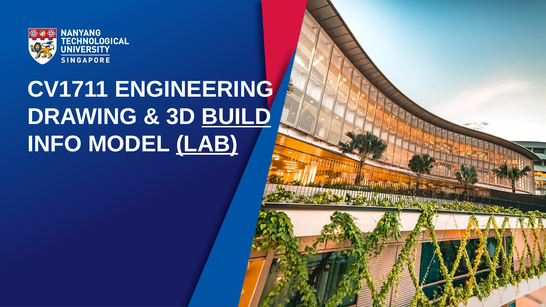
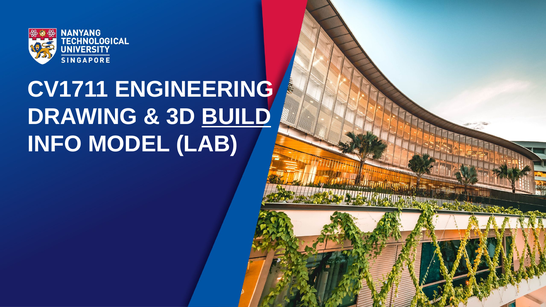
LAB underline: present -> none
